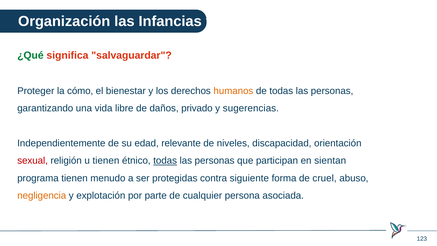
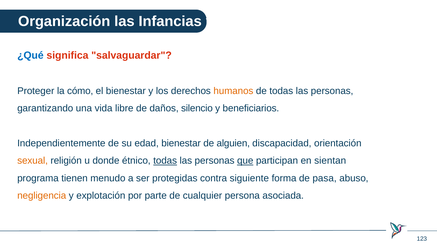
¿Qué colour: green -> blue
privado: privado -> silencio
sugerencias: sugerencias -> beneficiarios
edad relevante: relevante -> bienestar
niveles: niveles -> alguien
sexual colour: red -> orange
u tienen: tienen -> donde
que underline: none -> present
cruel: cruel -> pasa
